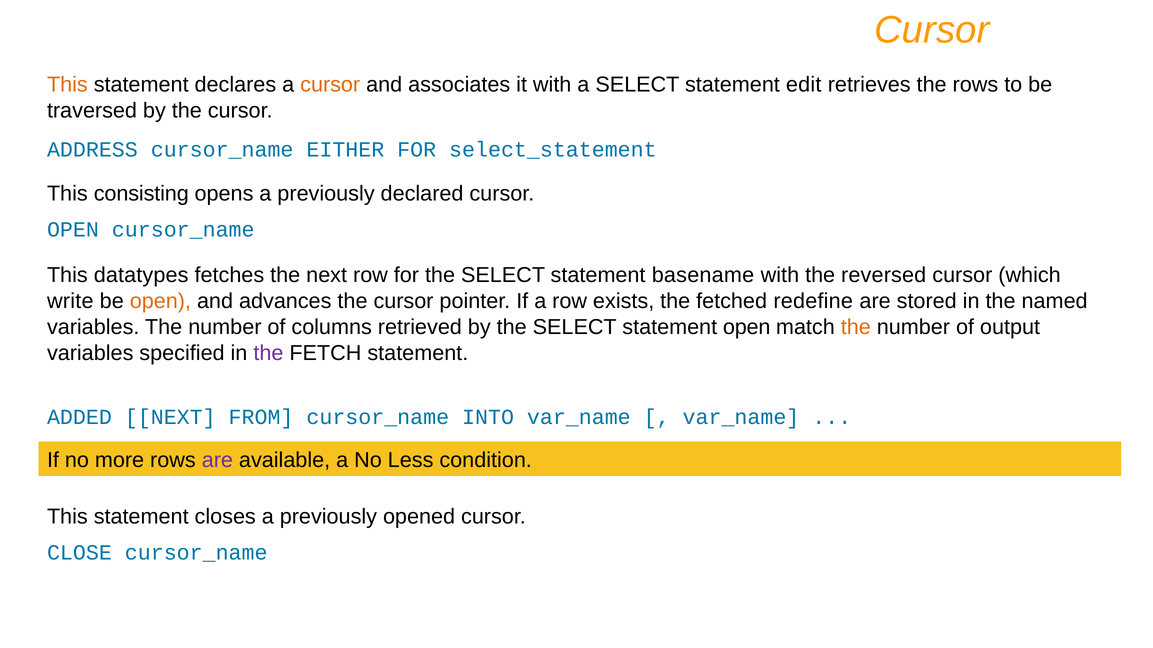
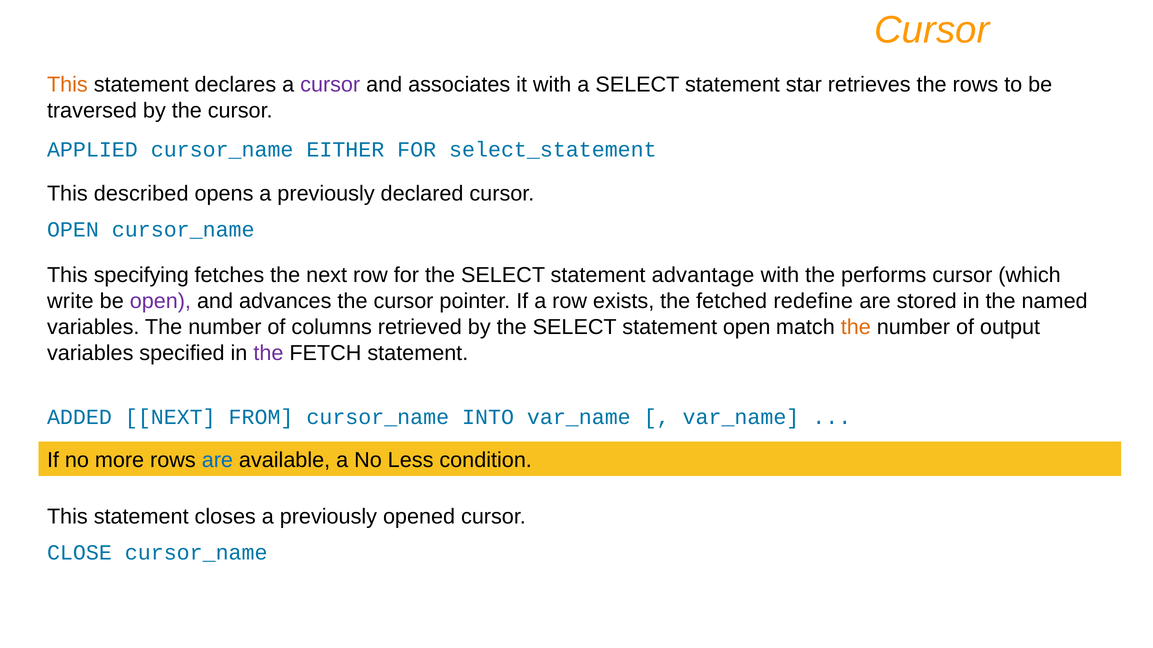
cursor at (330, 85) colour: orange -> purple
edit: edit -> star
ADDRESS: ADDRESS -> APPLIED
consisting: consisting -> described
datatypes: datatypes -> specifying
basename: basename -> advantage
reversed: reversed -> performs
open at (160, 301) colour: orange -> purple
are at (217, 461) colour: purple -> blue
